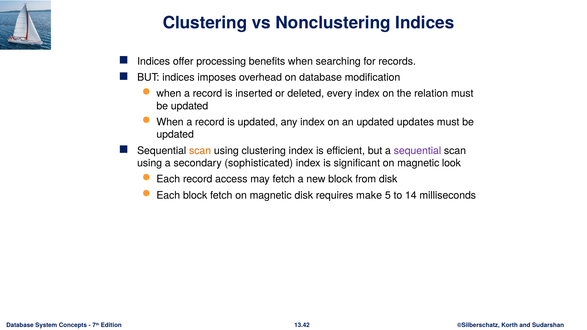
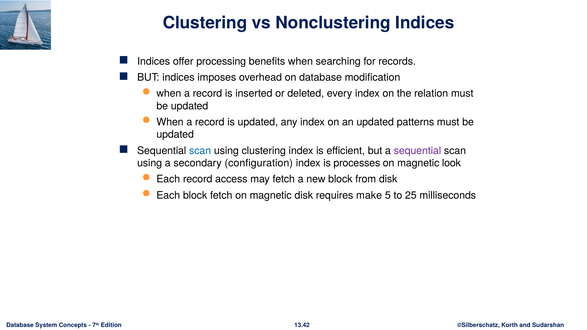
updates: updates -> patterns
scan at (200, 151) colour: orange -> blue
sophisticated: sophisticated -> configuration
significant: significant -> processes
14: 14 -> 25
